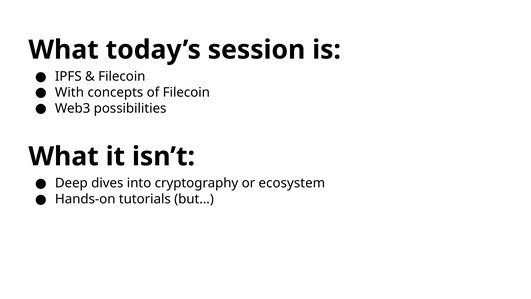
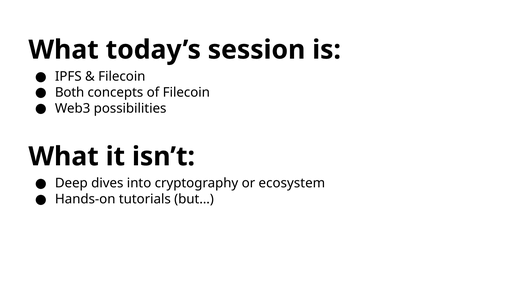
With: With -> Both
